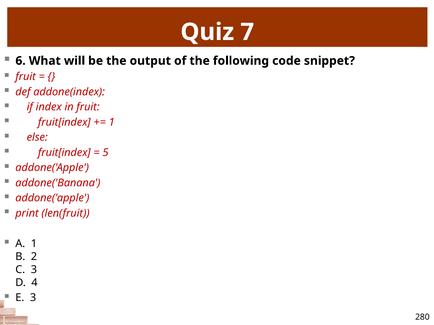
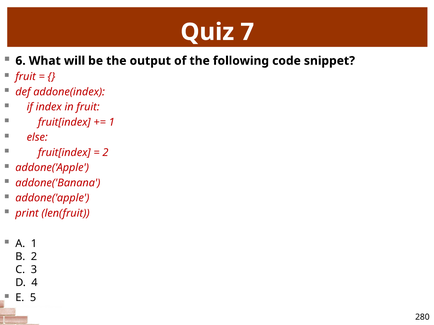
5 at (105, 153): 5 -> 2
E 3: 3 -> 5
